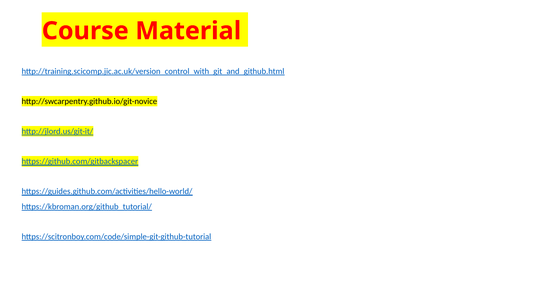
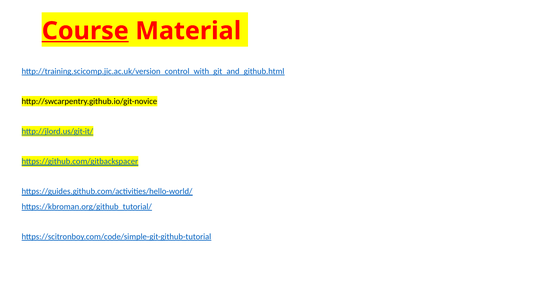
Course underline: none -> present
